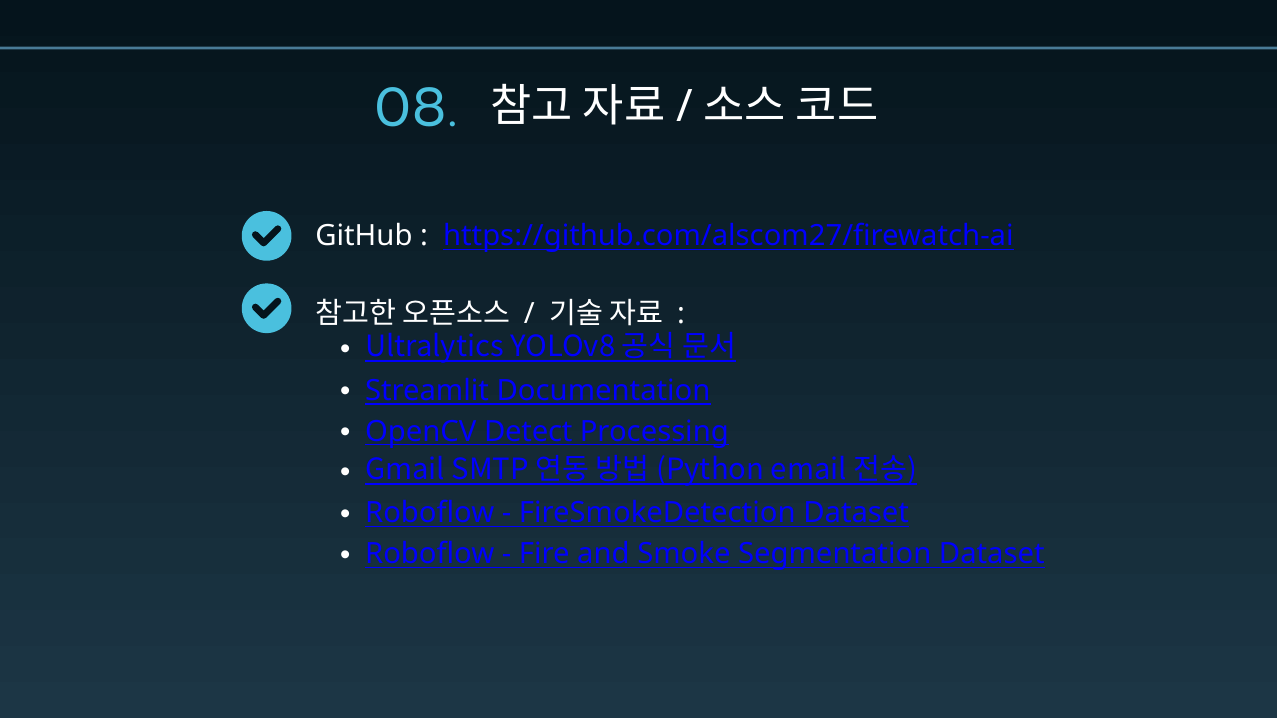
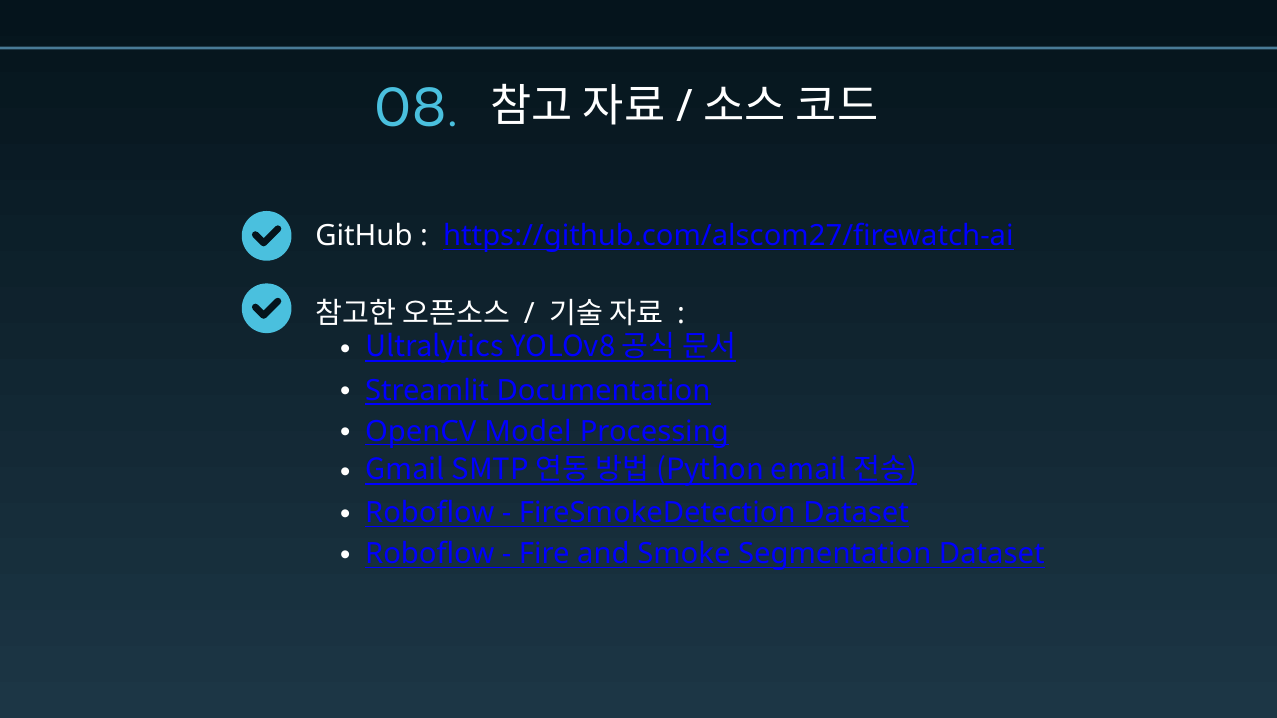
Detect: Detect -> Model
